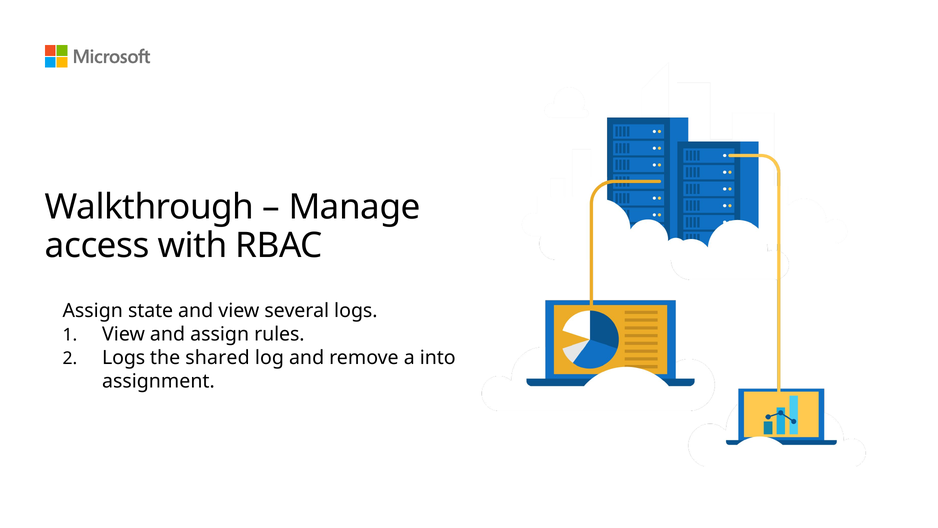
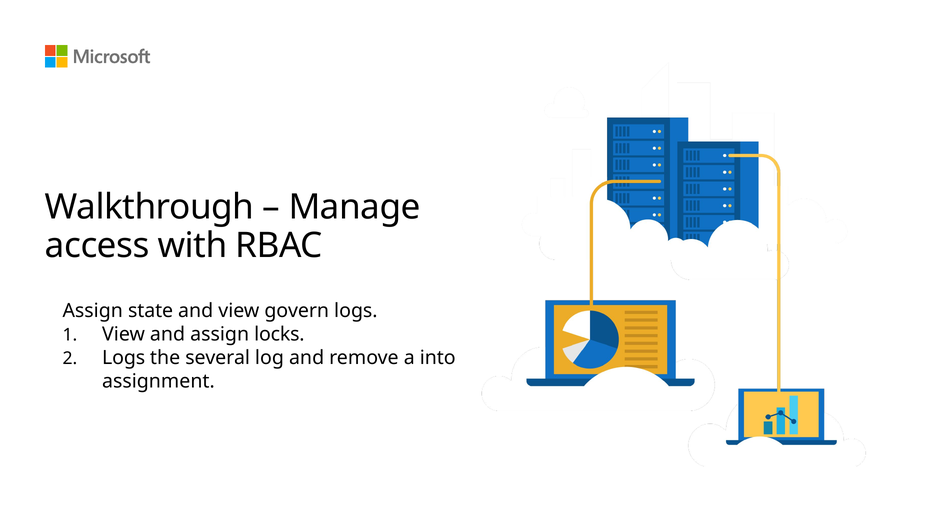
several: several -> govern
rules: rules -> locks
shared: shared -> several
